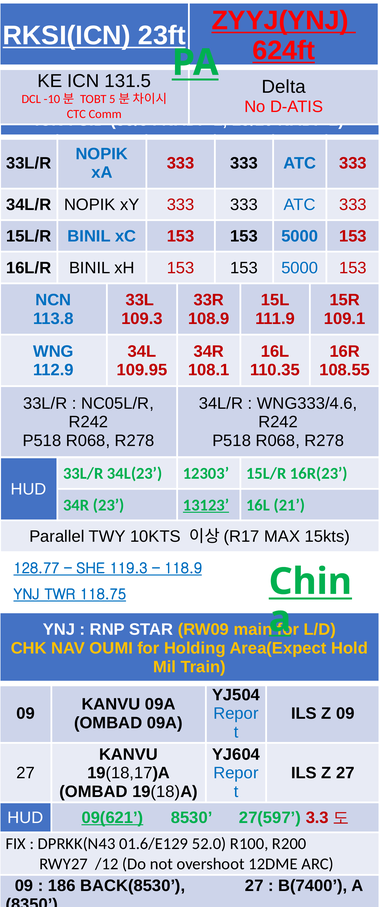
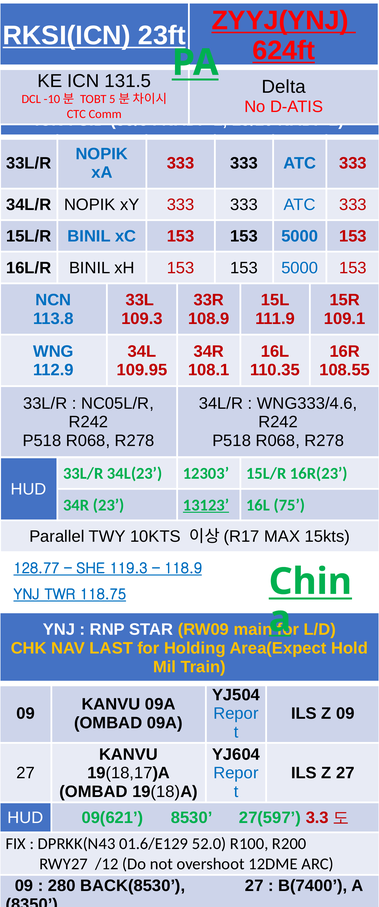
21: 21 -> 75
OUMI: OUMI -> LAST
09(621 underline: present -> none
186: 186 -> 280
